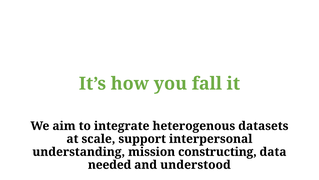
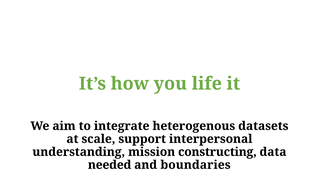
fall: fall -> life
understood: understood -> boundaries
